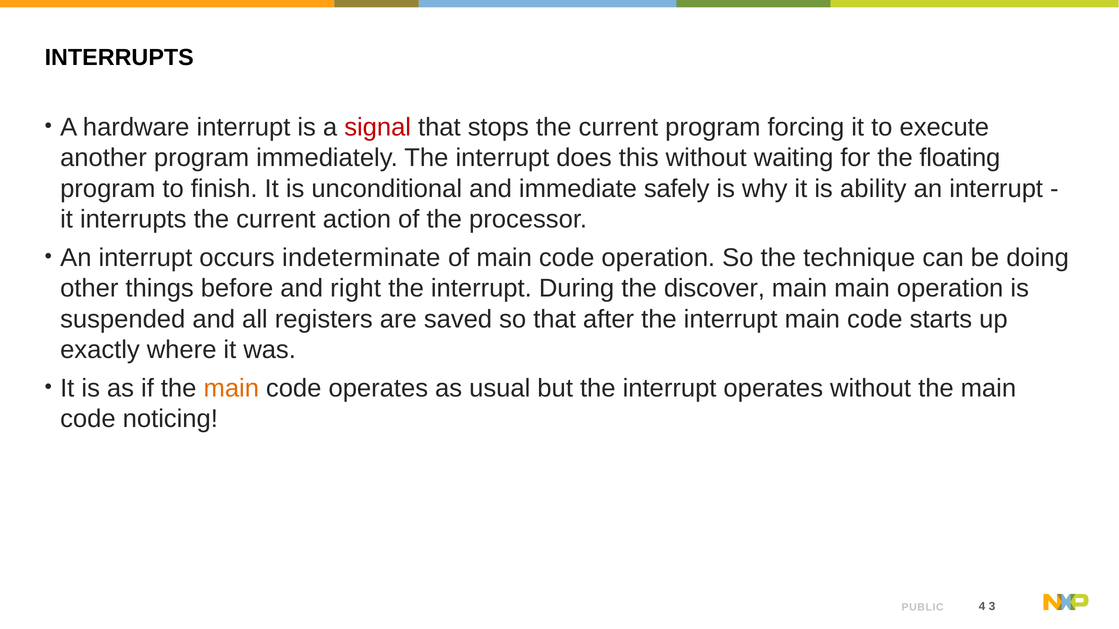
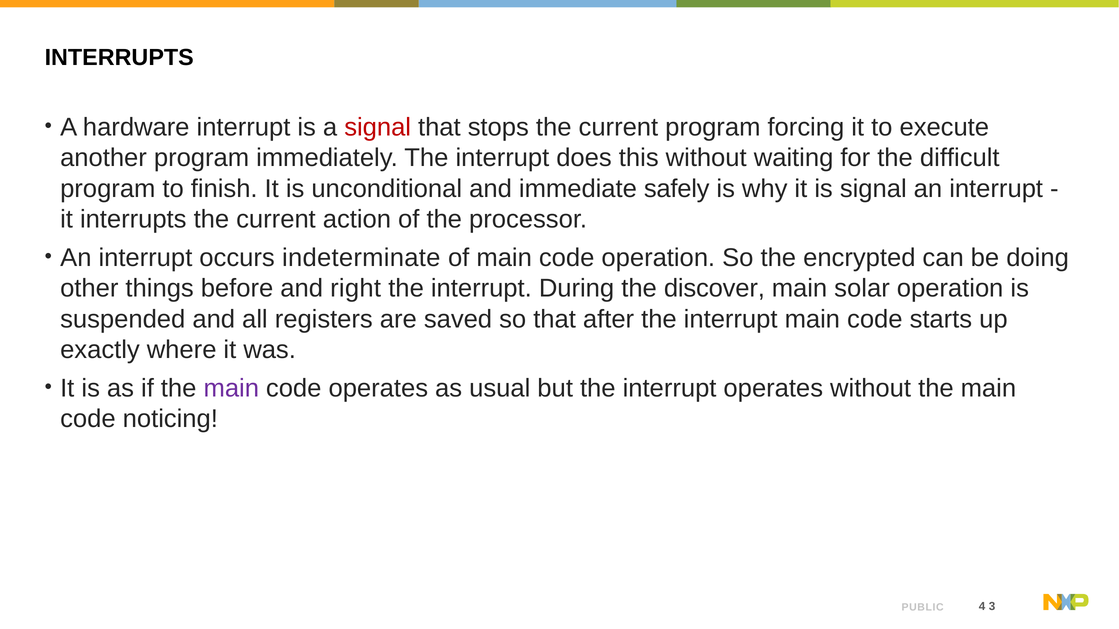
floating: floating -> difficult
is ability: ability -> signal
technique: technique -> encrypted
main main: main -> solar
main at (231, 388) colour: orange -> purple
